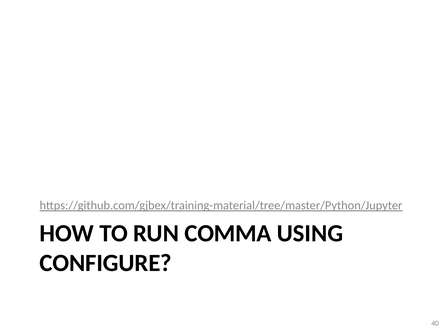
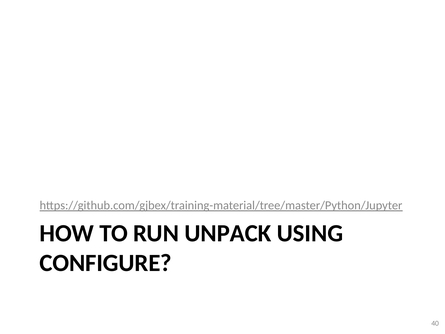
COMMA: COMMA -> UNPACK
